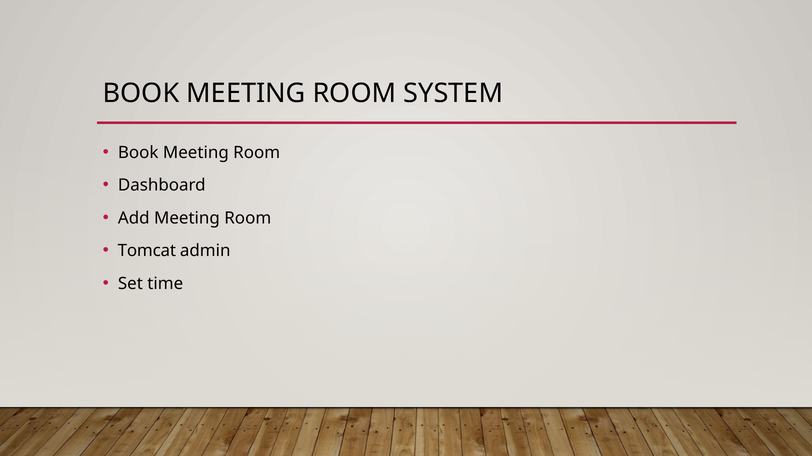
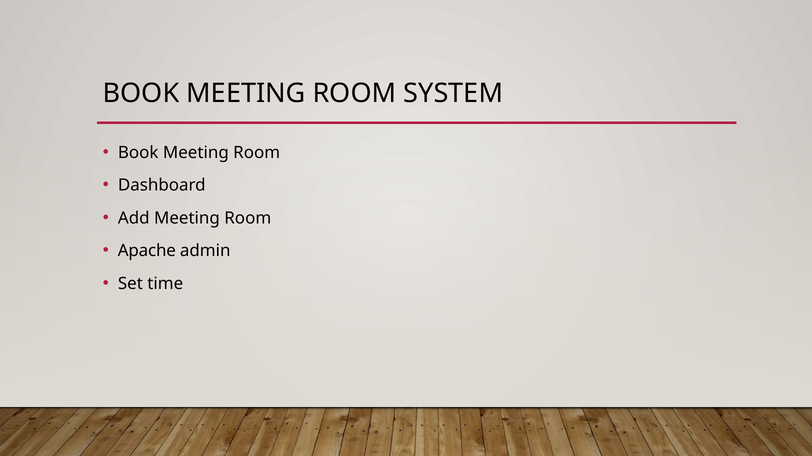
Tomcat: Tomcat -> Apache
